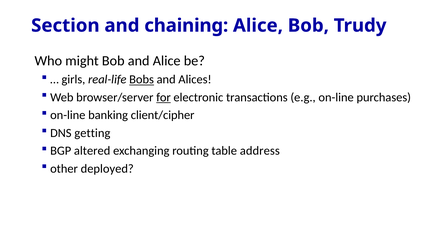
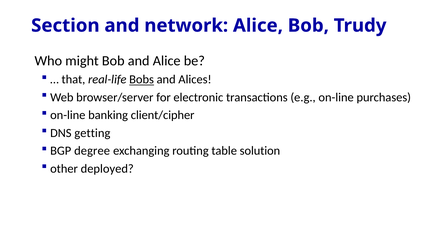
chaining: chaining -> network
girls: girls -> that
for underline: present -> none
altered: altered -> degree
address: address -> solution
